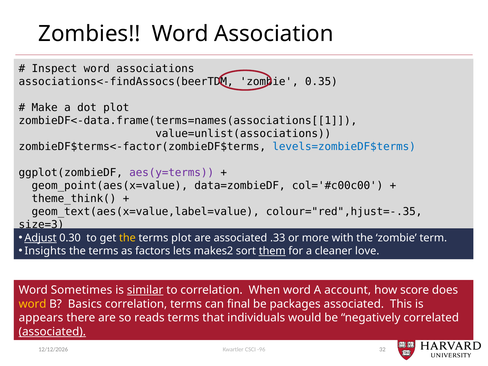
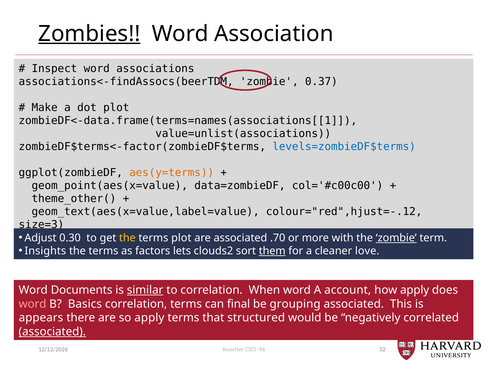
Zombies underline: none -> present
0.35: 0.35 -> 0.37
aes(y=terms colour: purple -> orange
theme_think(: theme_think( -> theme_other(
colour="red",hjust=-.35: colour="red",hjust=-.35 -> colour="red",hjust=-.12
Adjust underline: present -> none
.33: .33 -> .70
zombie at (396, 238) underline: none -> present
makes2: makes2 -> clouds2
Sometimes: Sometimes -> Documents
how score: score -> apply
word at (32, 304) colour: yellow -> pink
packages: packages -> grouping
so reads: reads -> apply
individuals: individuals -> structured
